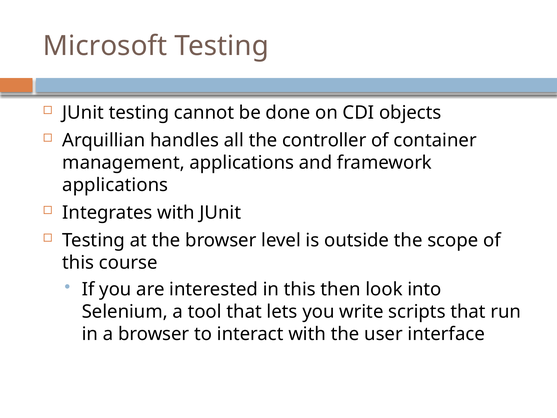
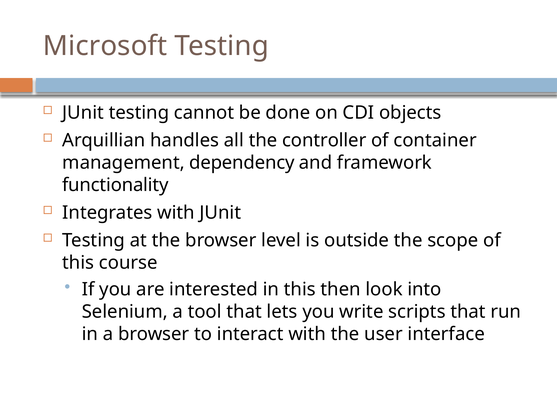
management applications: applications -> dependency
applications at (115, 185): applications -> functionality
